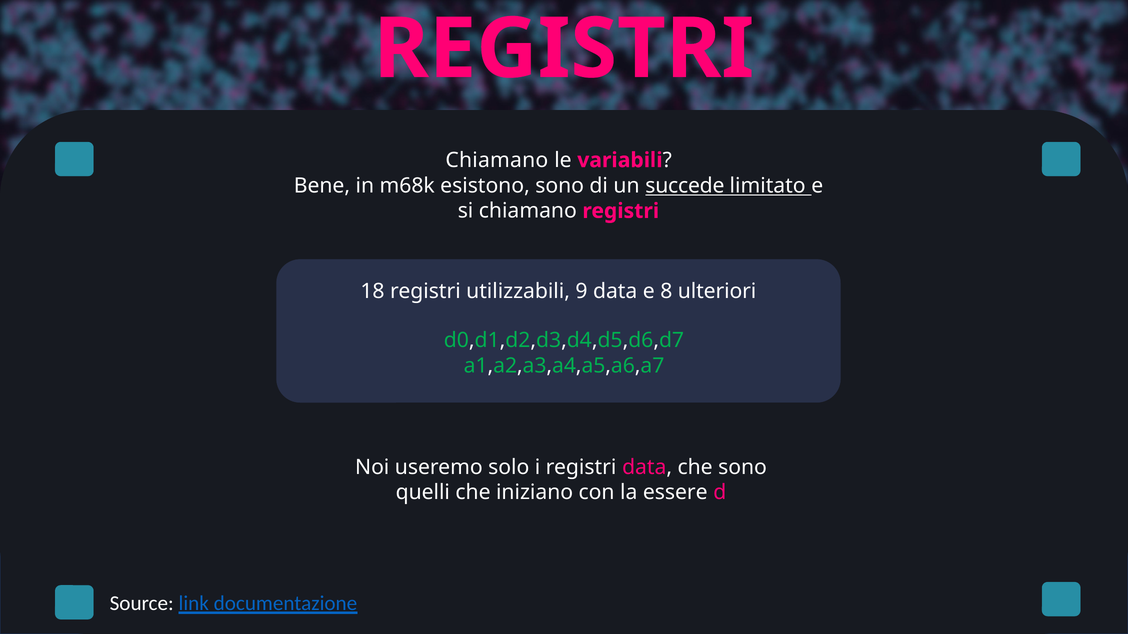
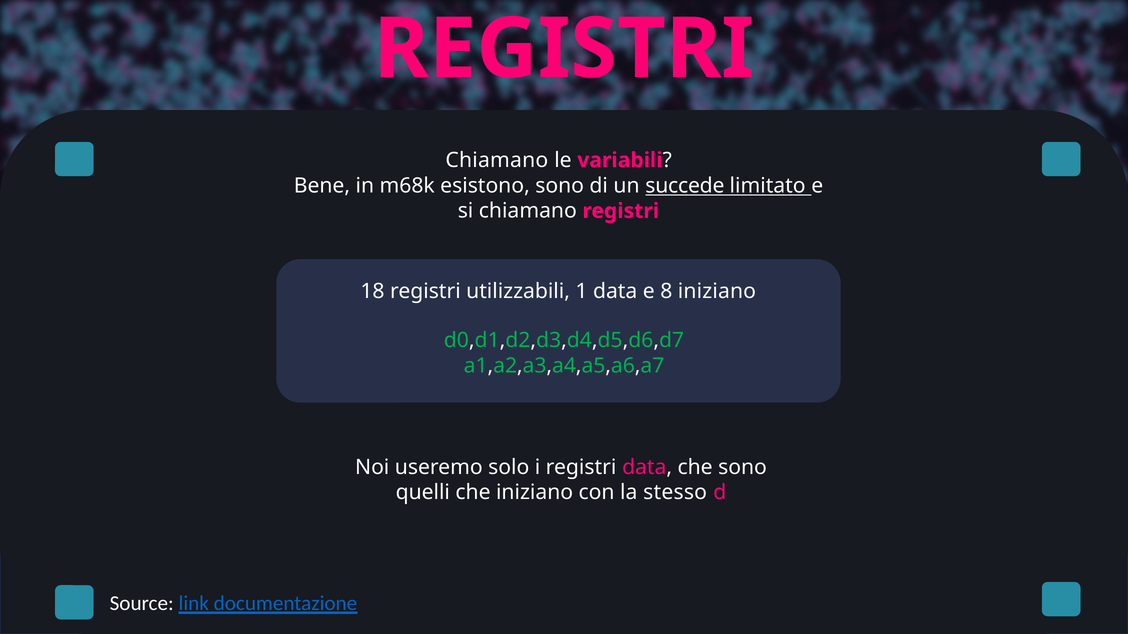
9: 9 -> 1
8 ulteriori: ulteriori -> iniziano
essere: essere -> stesso
